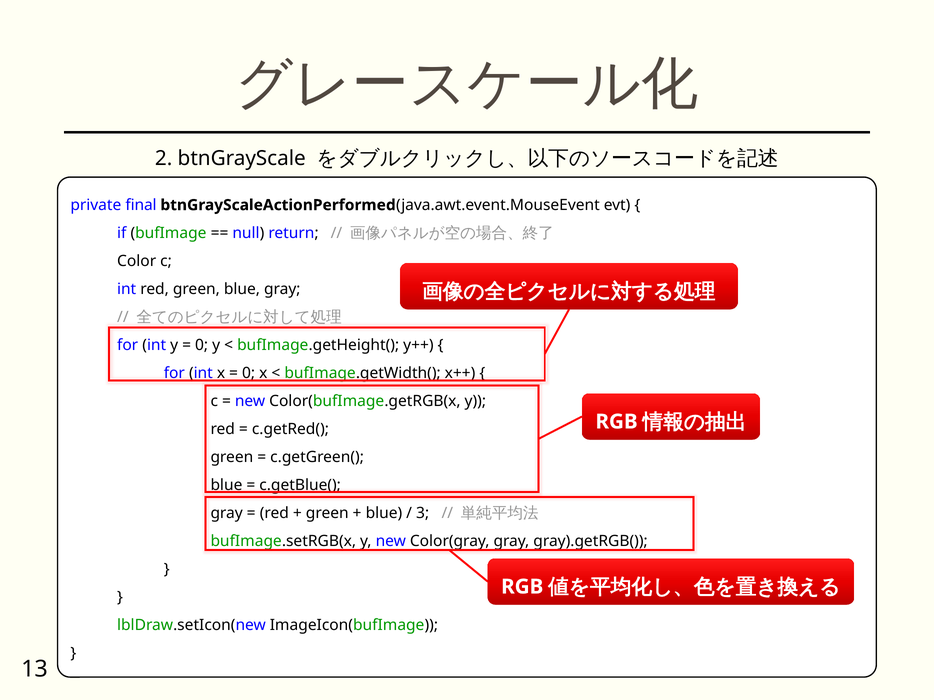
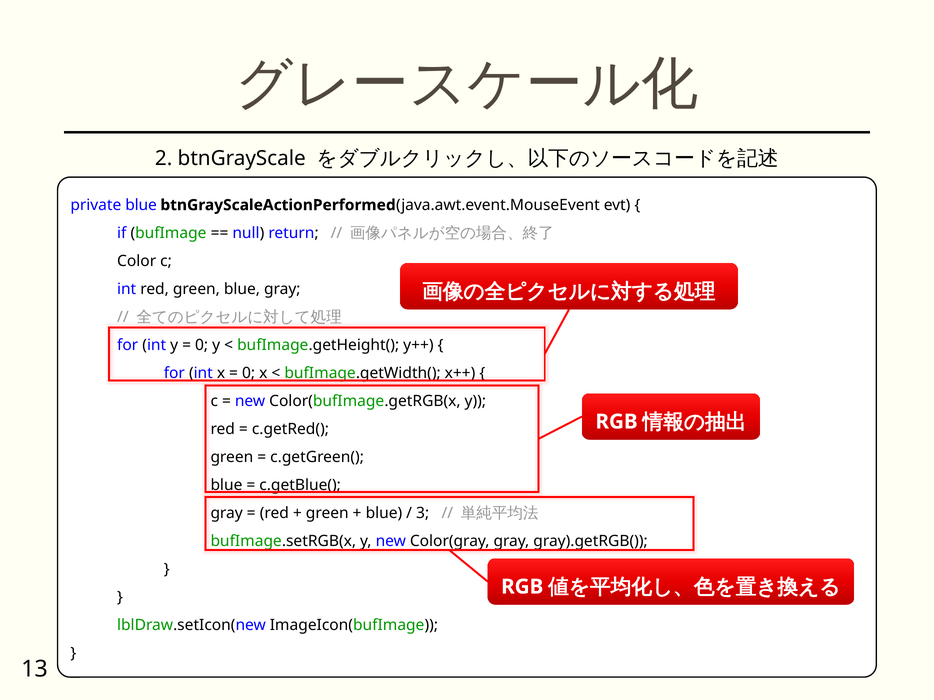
private final: final -> blue
